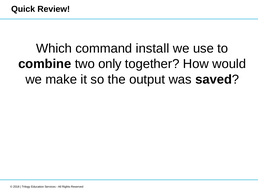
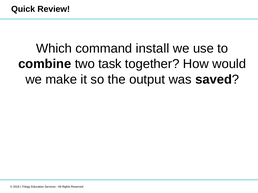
only: only -> task
